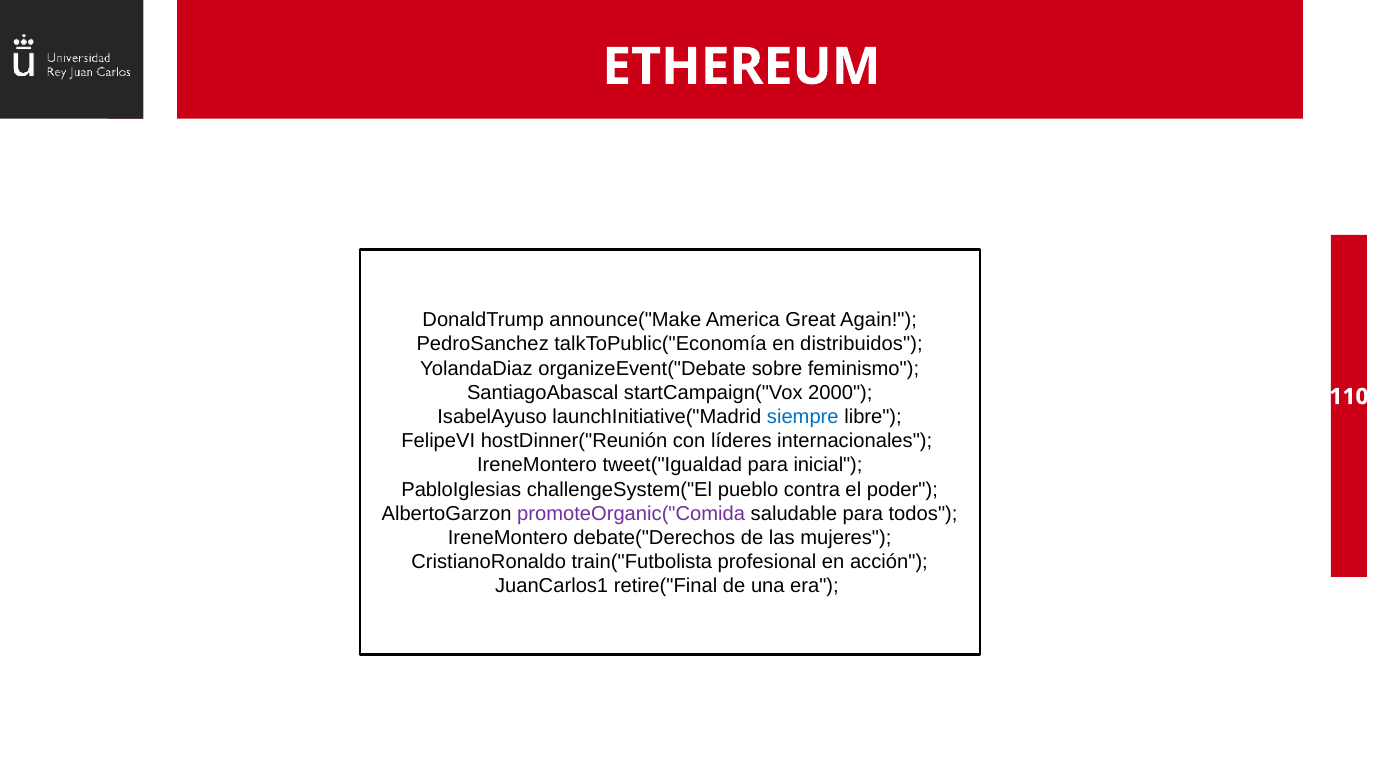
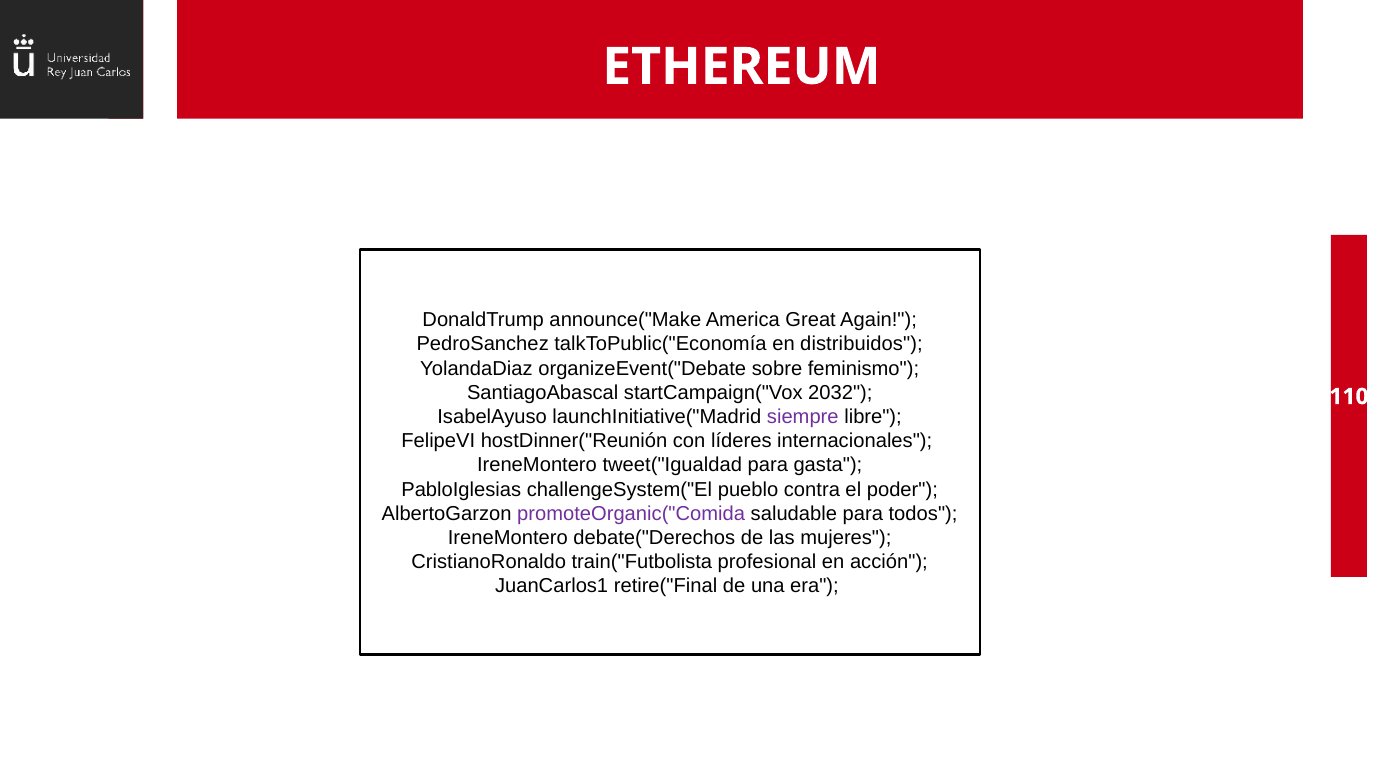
2000: 2000 -> 2032
siempre colour: blue -> purple
inicial: inicial -> gasta
